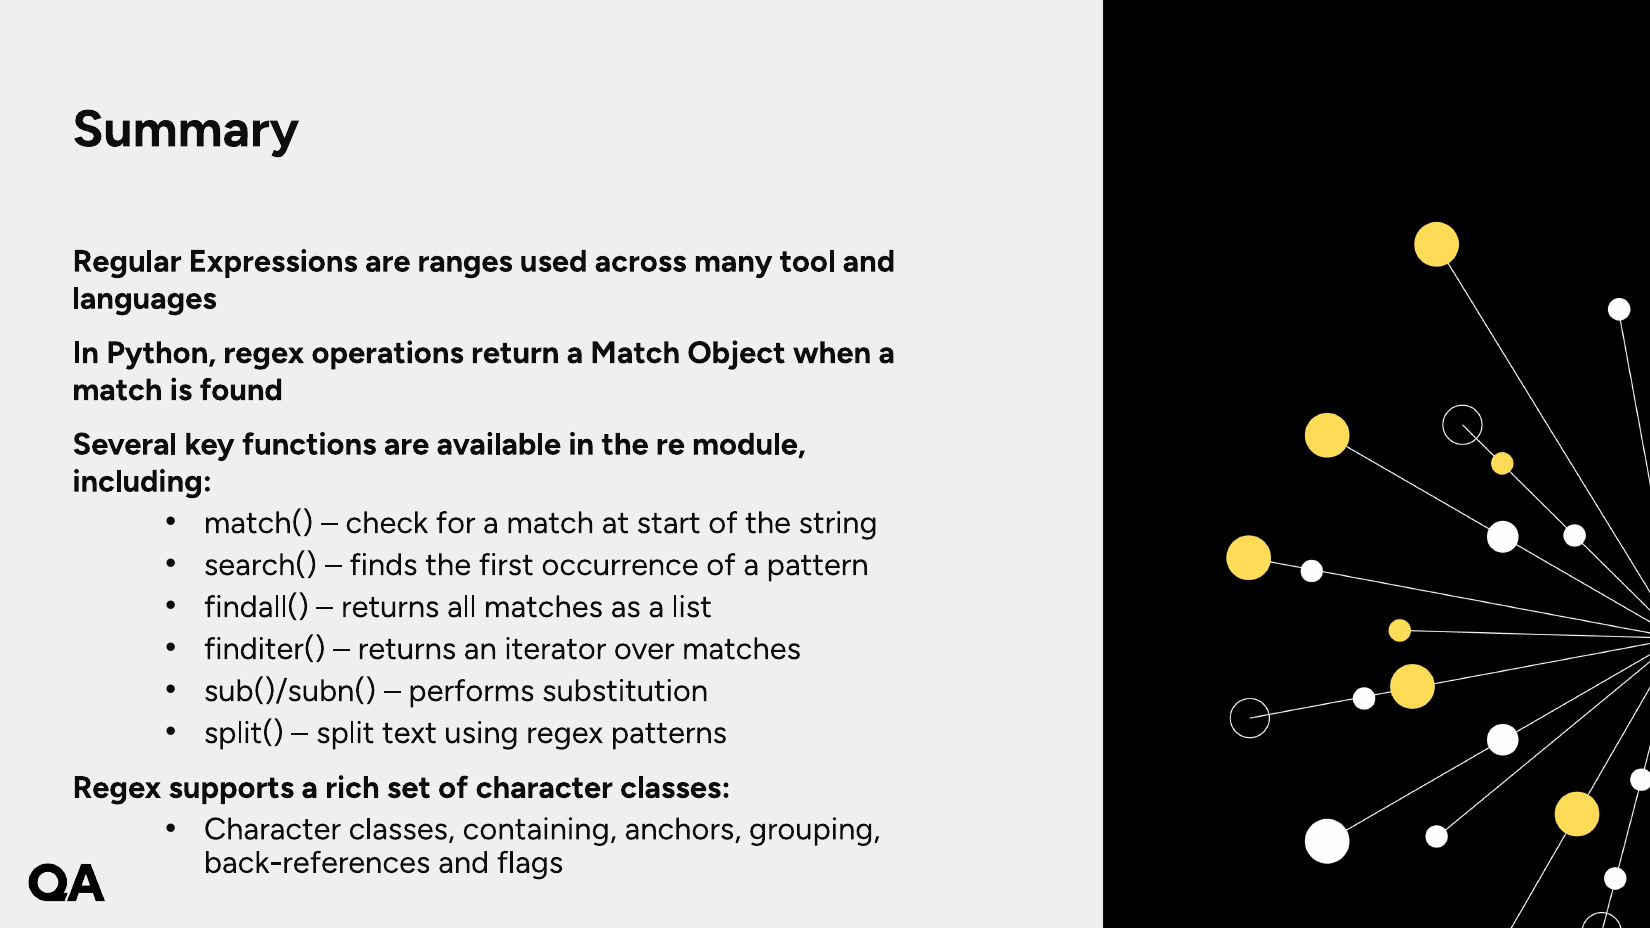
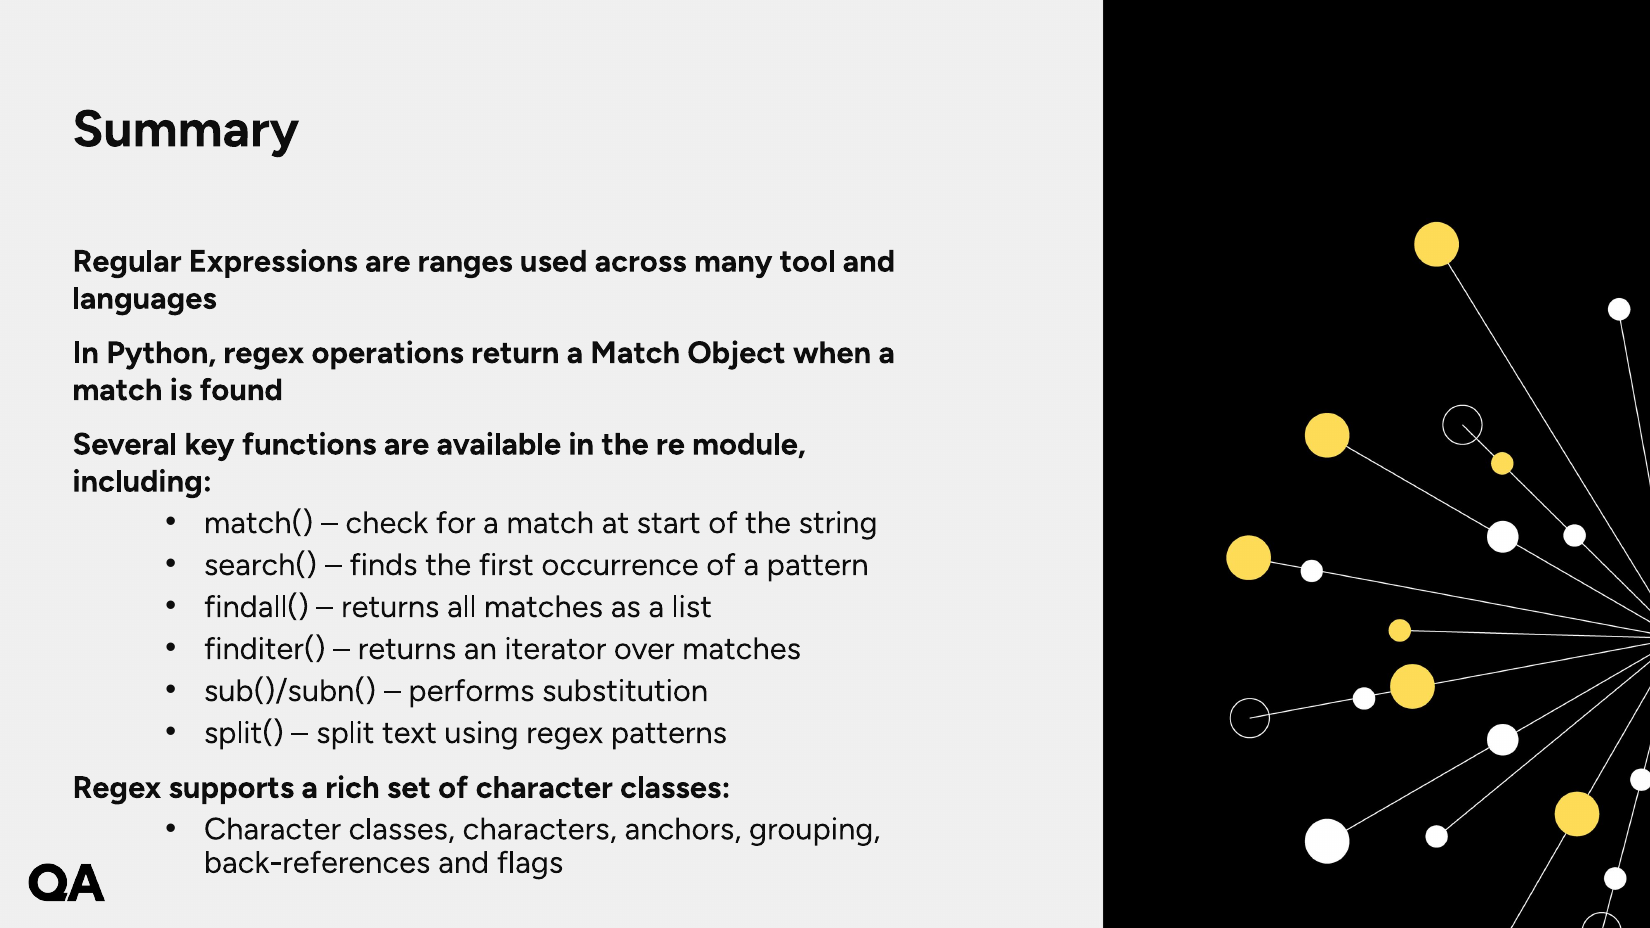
containing: containing -> characters
